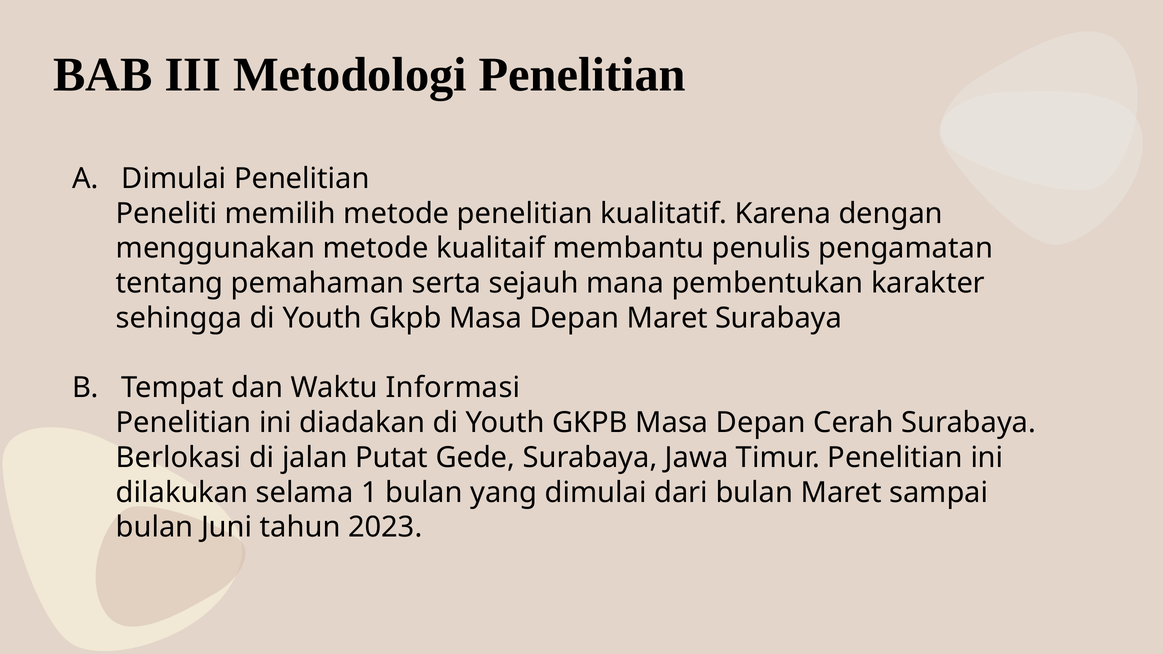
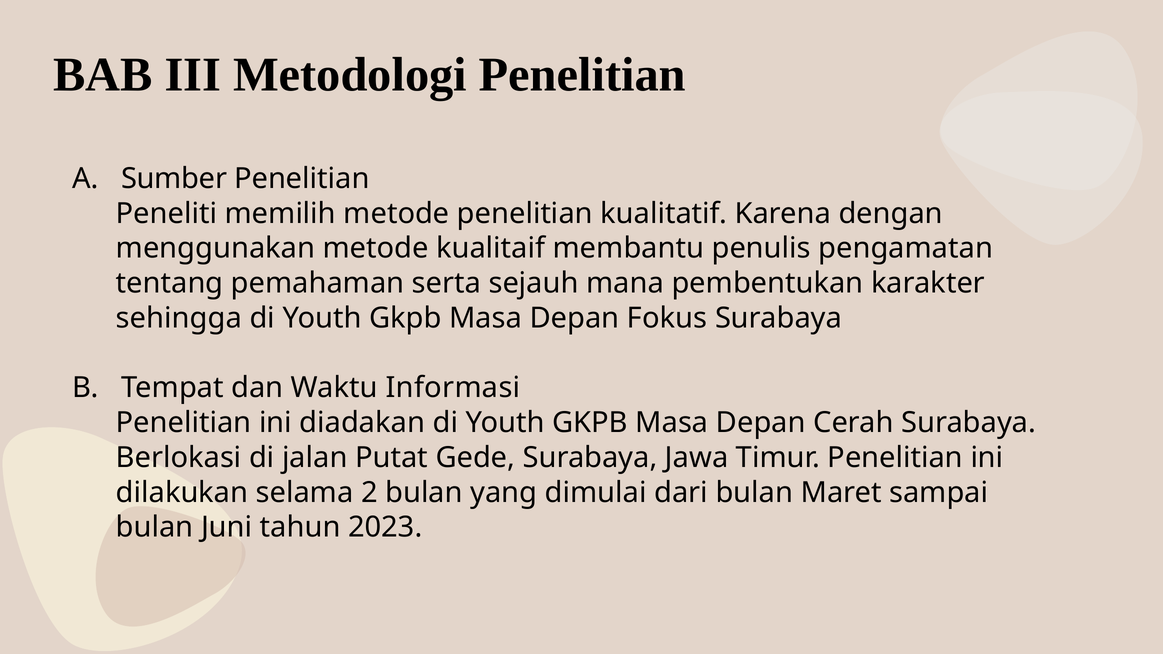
Dimulai at (174, 179): Dimulai -> Sumber
Depan Maret: Maret -> Fokus
1: 1 -> 2
